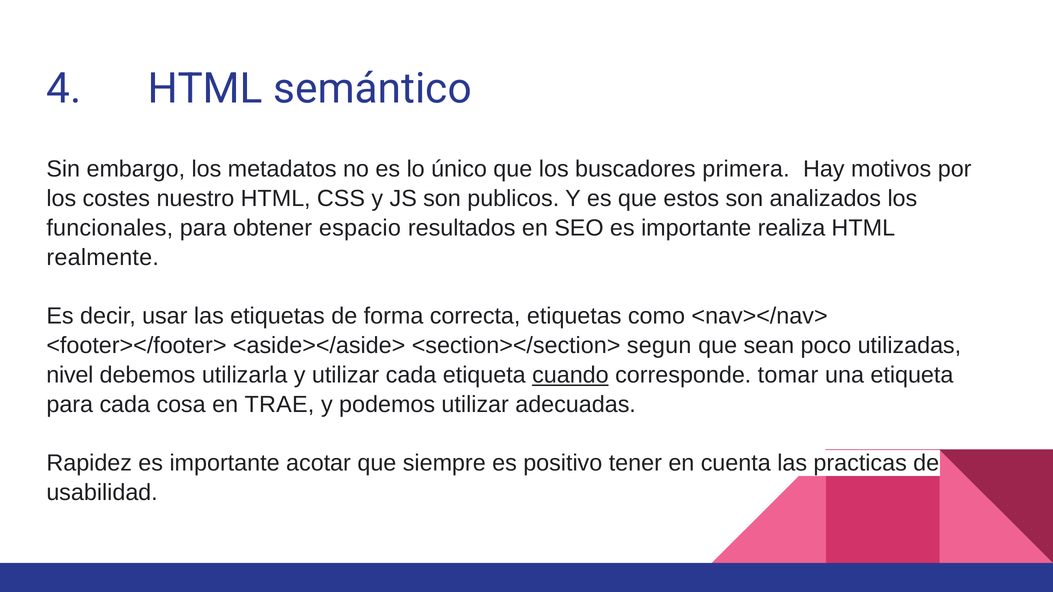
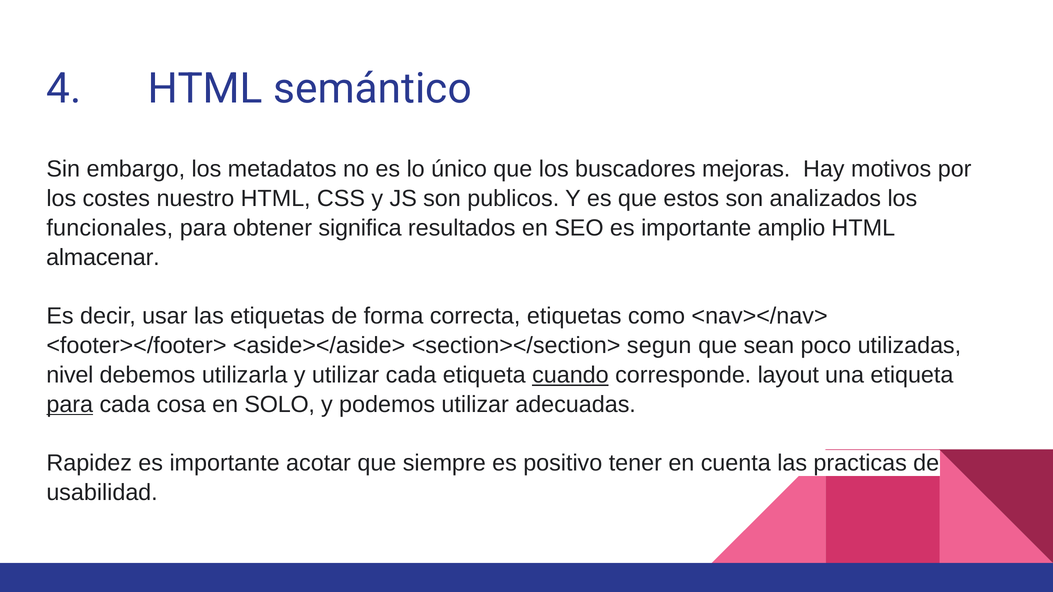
primera: primera -> mejoras
espacio: espacio -> significa
realiza: realiza -> amplio
realmente: realmente -> almacenar
tomar: tomar -> layout
para at (70, 405) underline: none -> present
TRAE: TRAE -> SOLO
